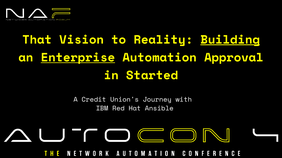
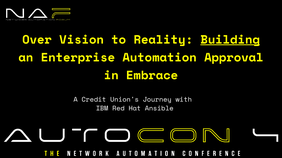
That: That -> Over
Enterprise underline: present -> none
Started: Started -> Embrace
